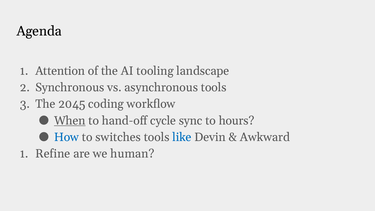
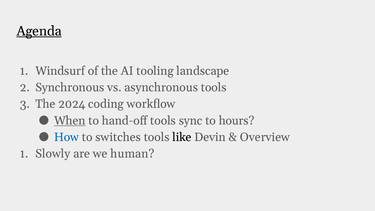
Agenda underline: none -> present
Attention: Attention -> Windsurf
2045: 2045 -> 2024
hand-off cycle: cycle -> tools
like colour: blue -> black
Awkward: Awkward -> Overview
Refine: Refine -> Slowly
